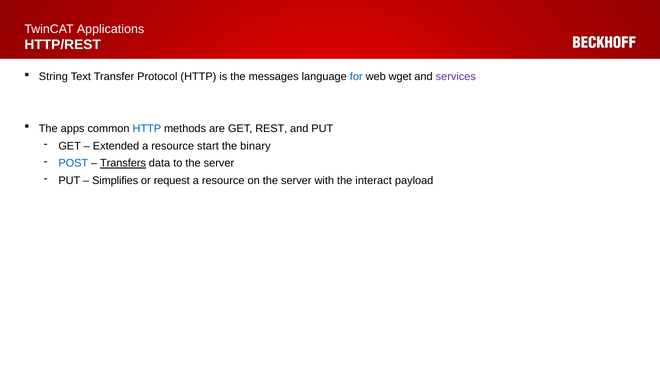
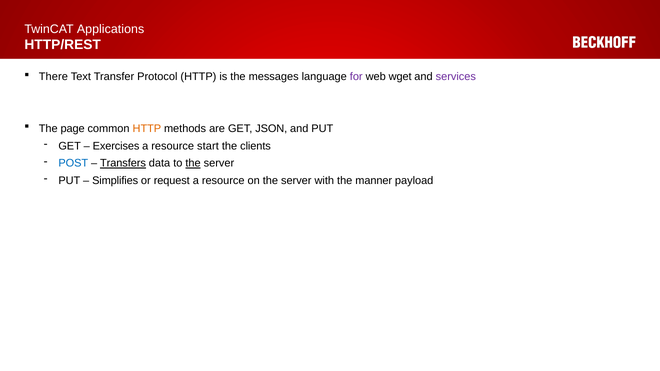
String: String -> There
for colour: blue -> purple
apps: apps -> page
HTTP at (147, 129) colour: blue -> orange
REST: REST -> JSON
Extended: Extended -> Exercises
binary: binary -> clients
the at (193, 163) underline: none -> present
interact: interact -> manner
